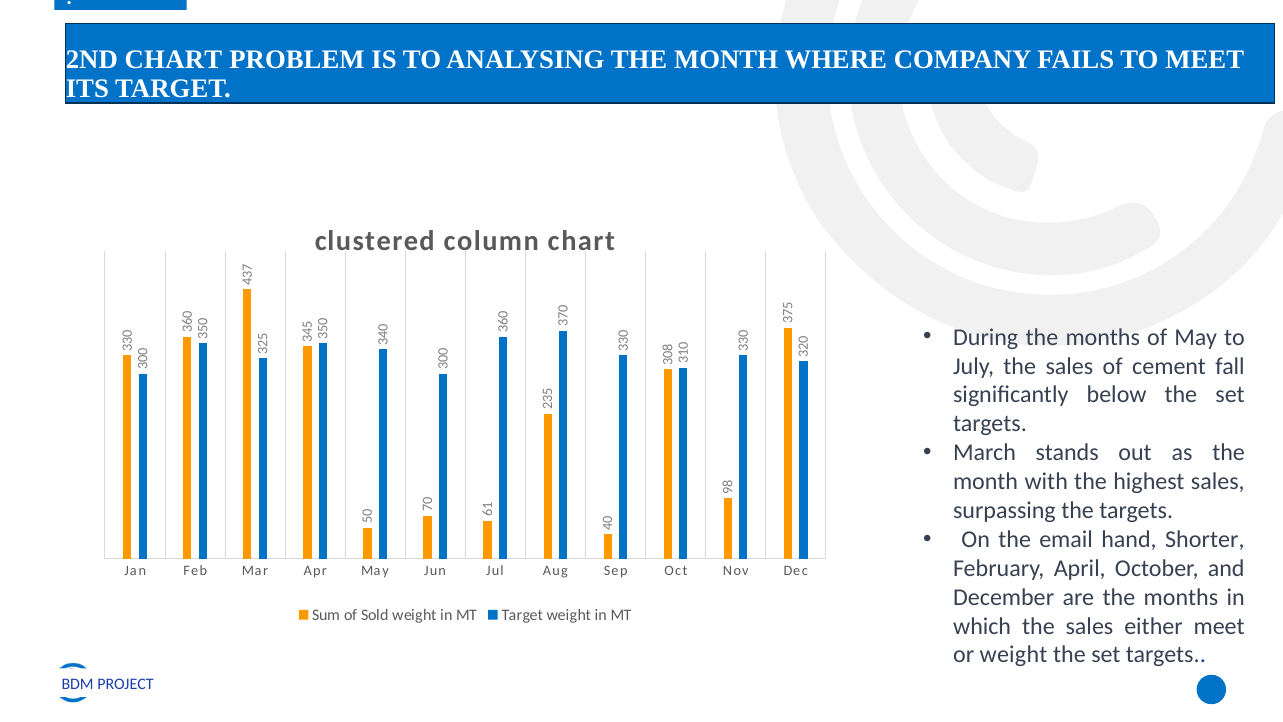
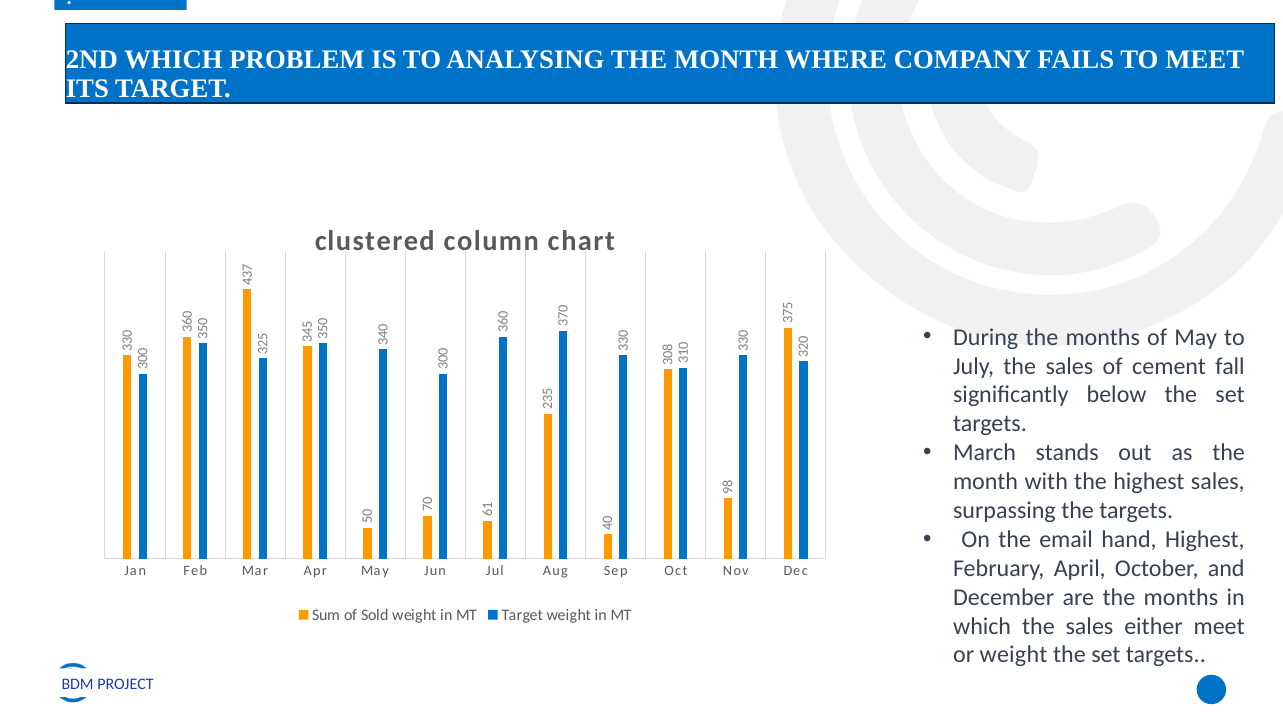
2ND CHART: CHART -> WHICH
hand Shorter: Shorter -> Highest
